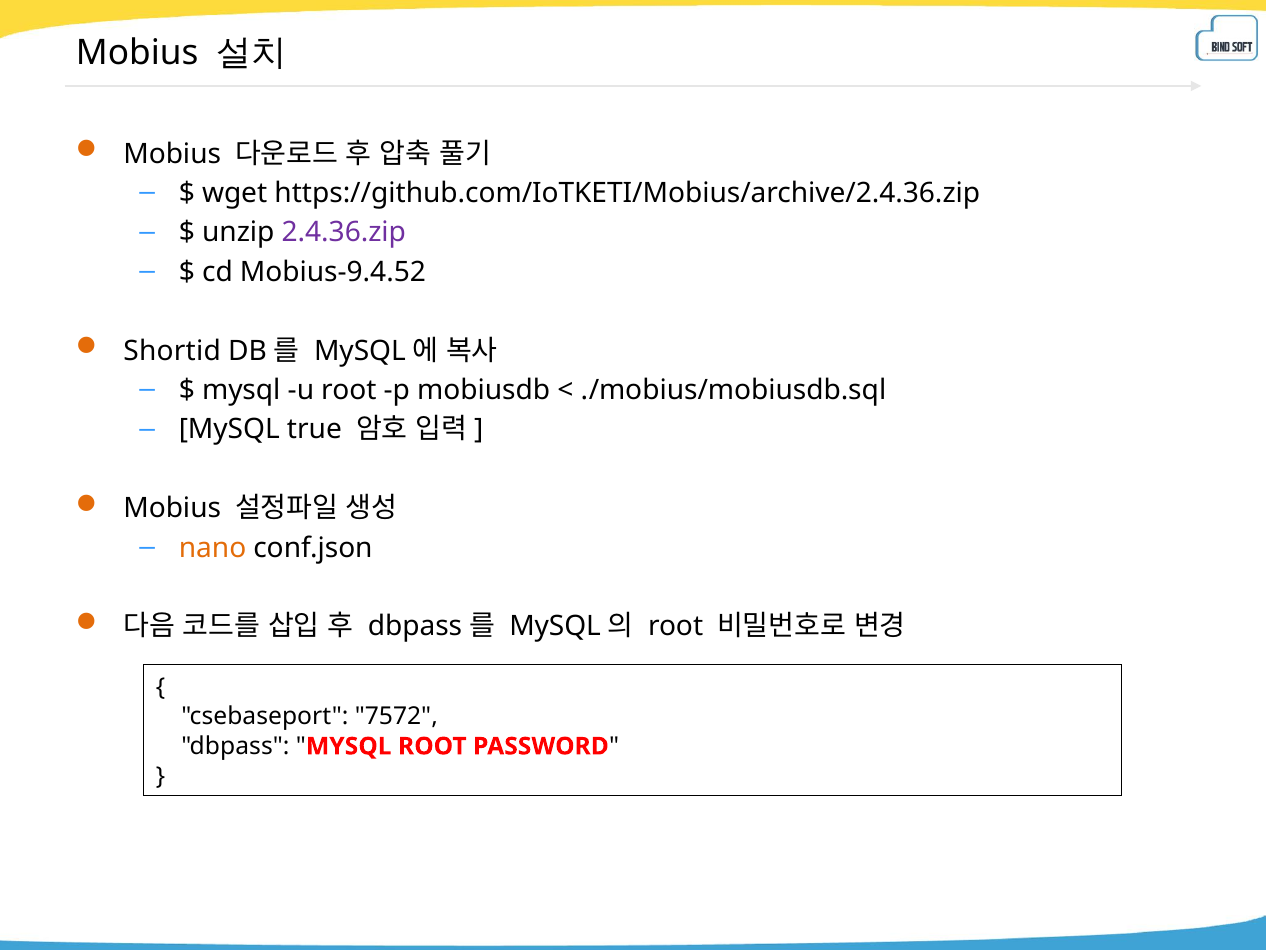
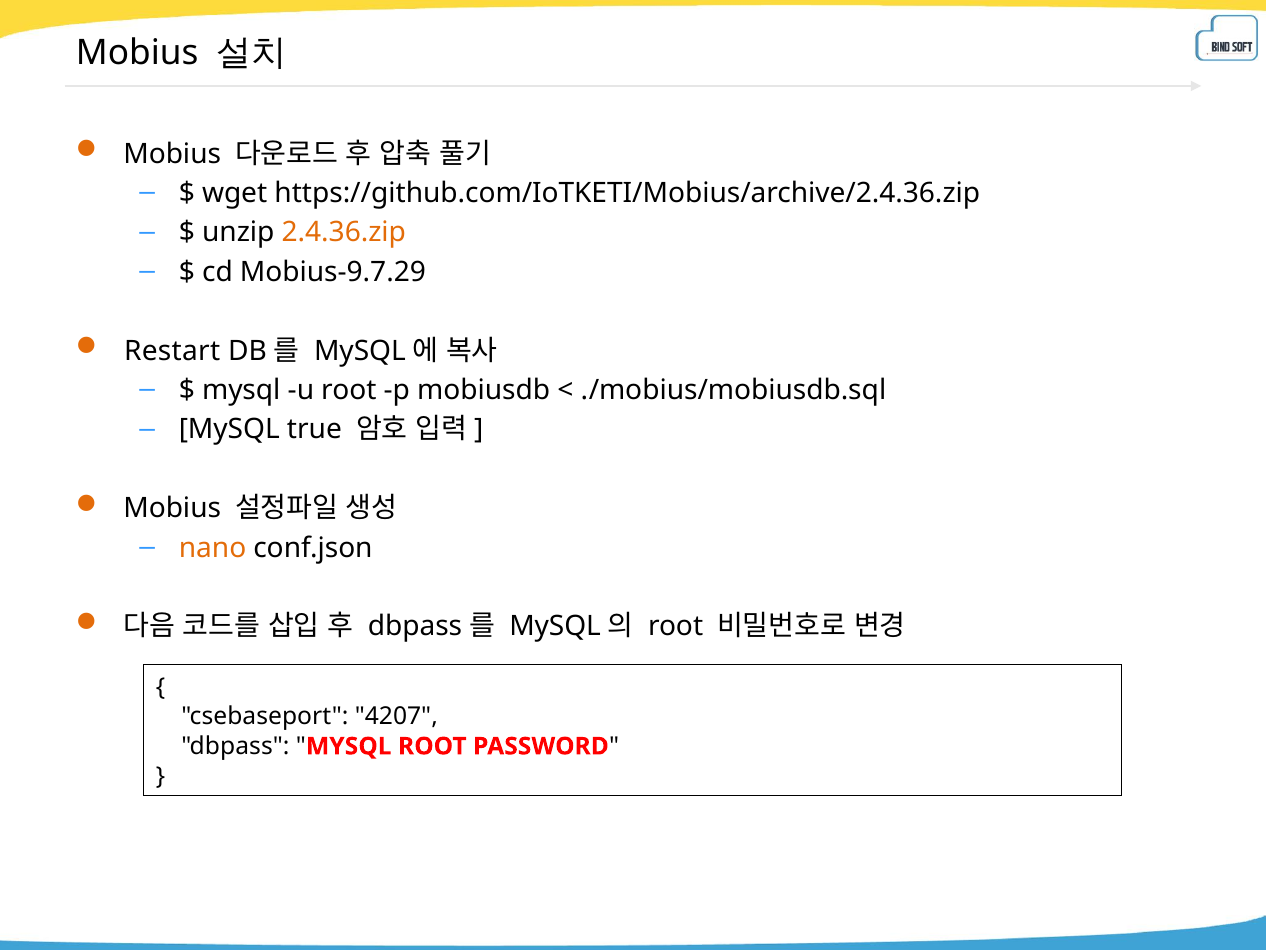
2.4.36.zip colour: purple -> orange
Mobius-9.4.52: Mobius-9.4.52 -> Mobius-9.7.29
Shortid: Shortid -> Restart
7572: 7572 -> 4207
